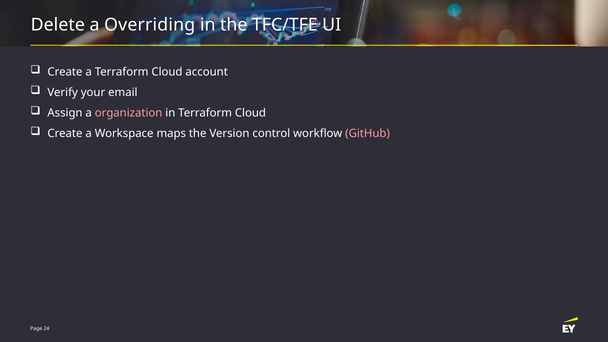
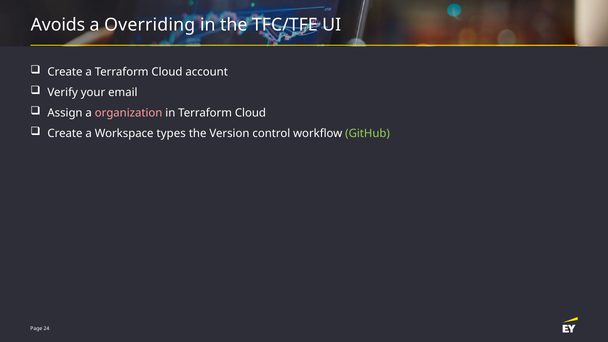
Delete: Delete -> Avoids
maps: maps -> types
GitHub colour: pink -> light green
